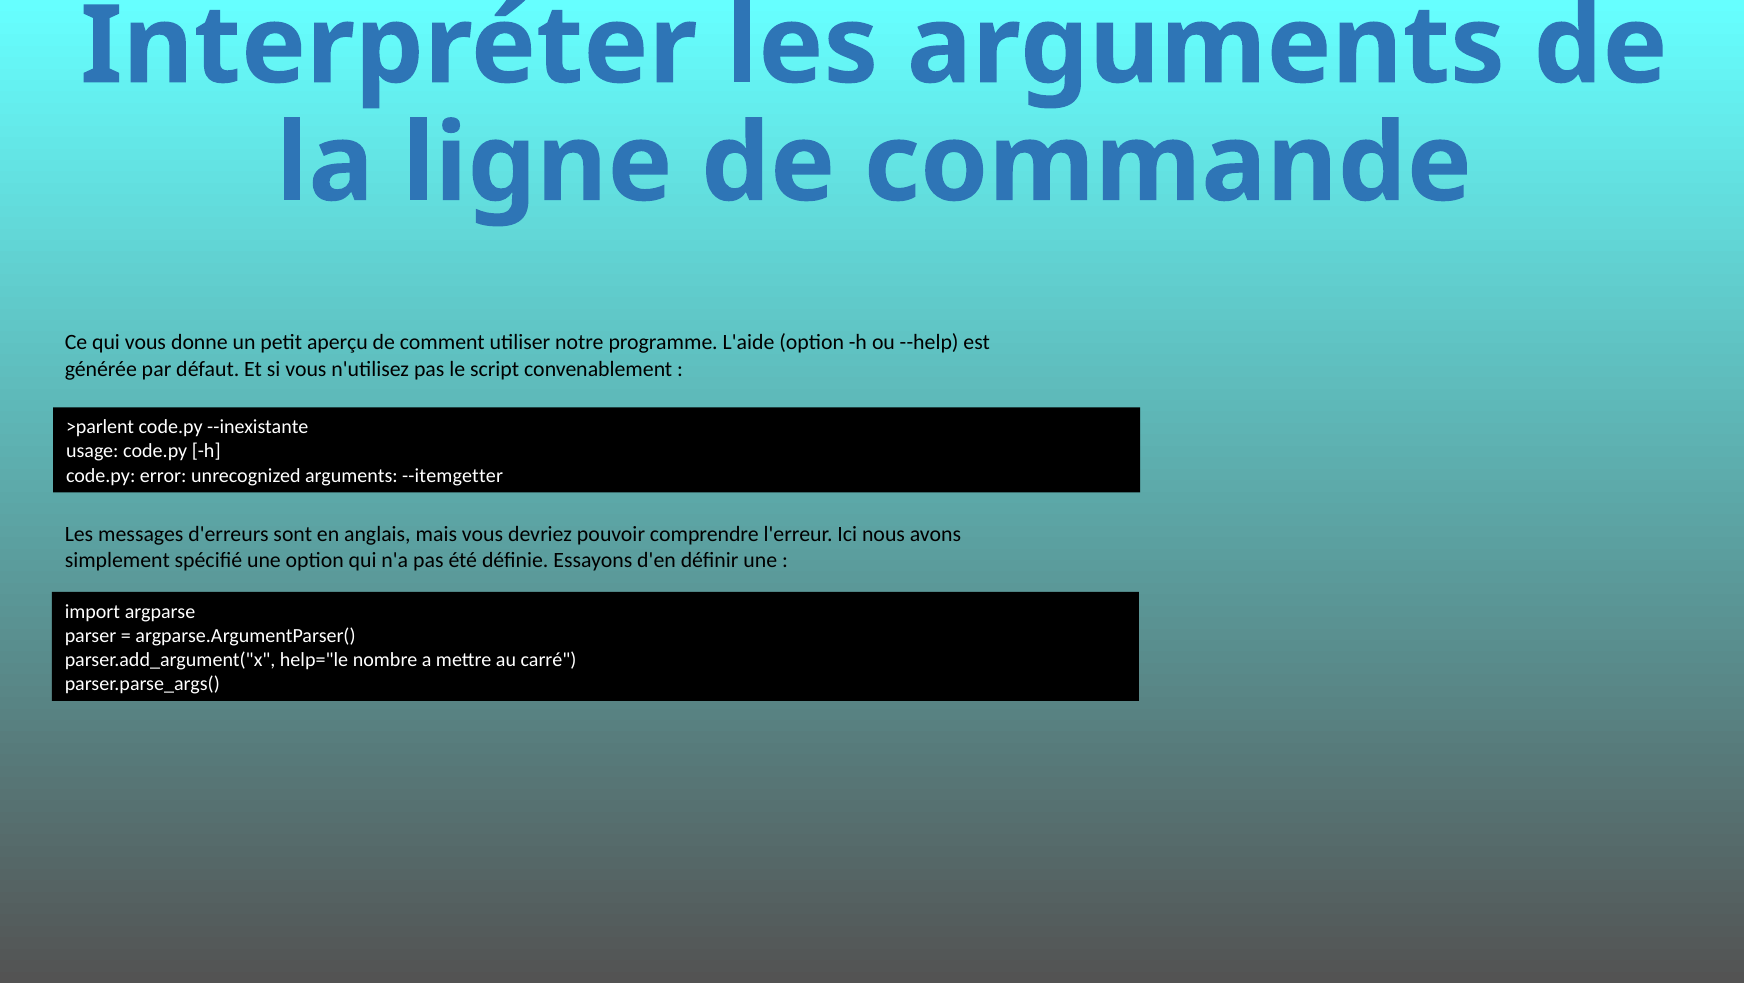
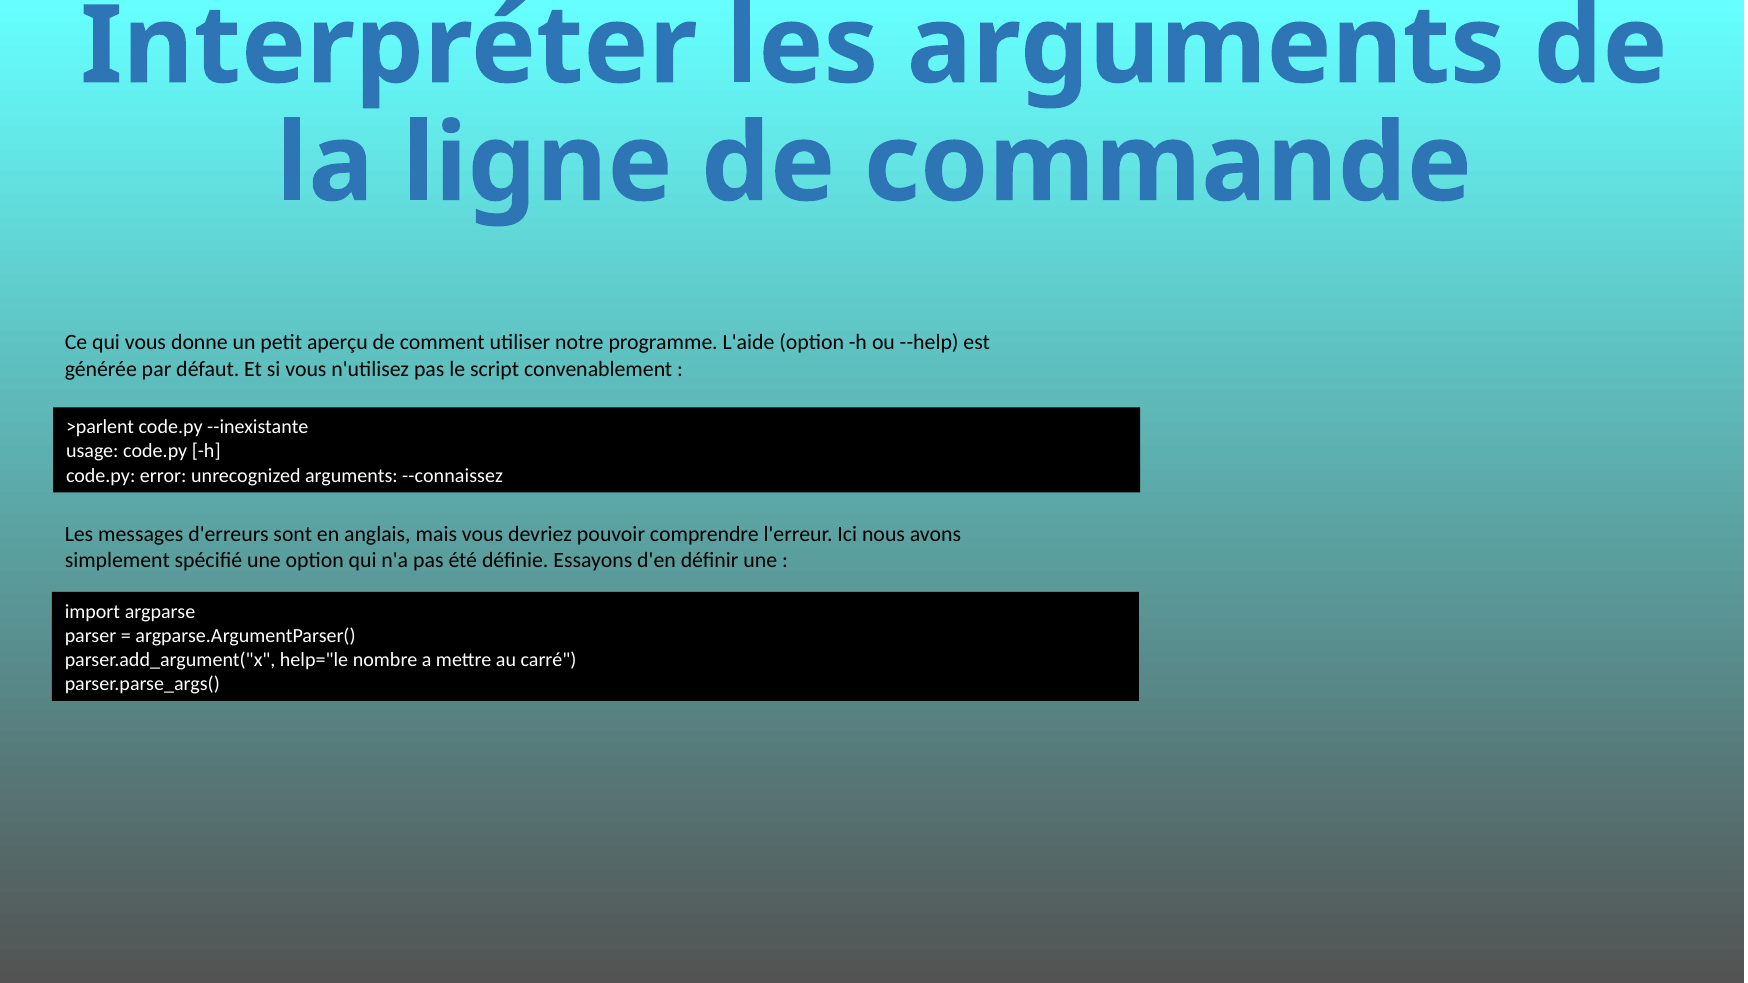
--itemgetter: --itemgetter -> --connaissez
